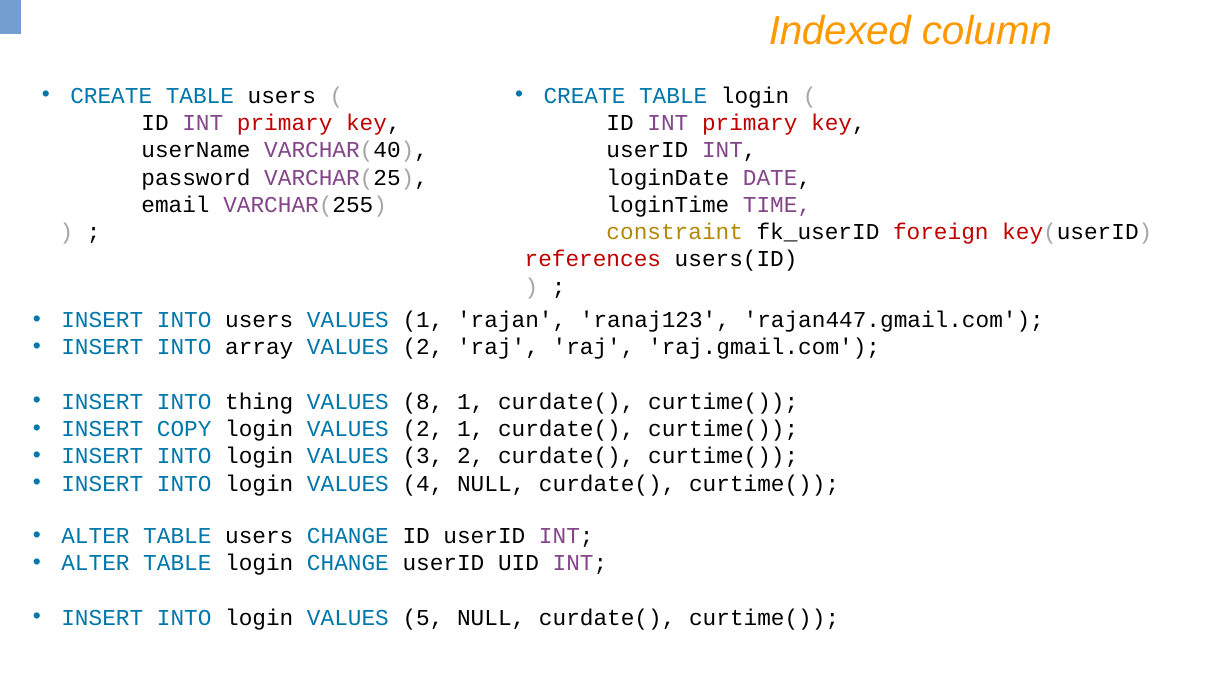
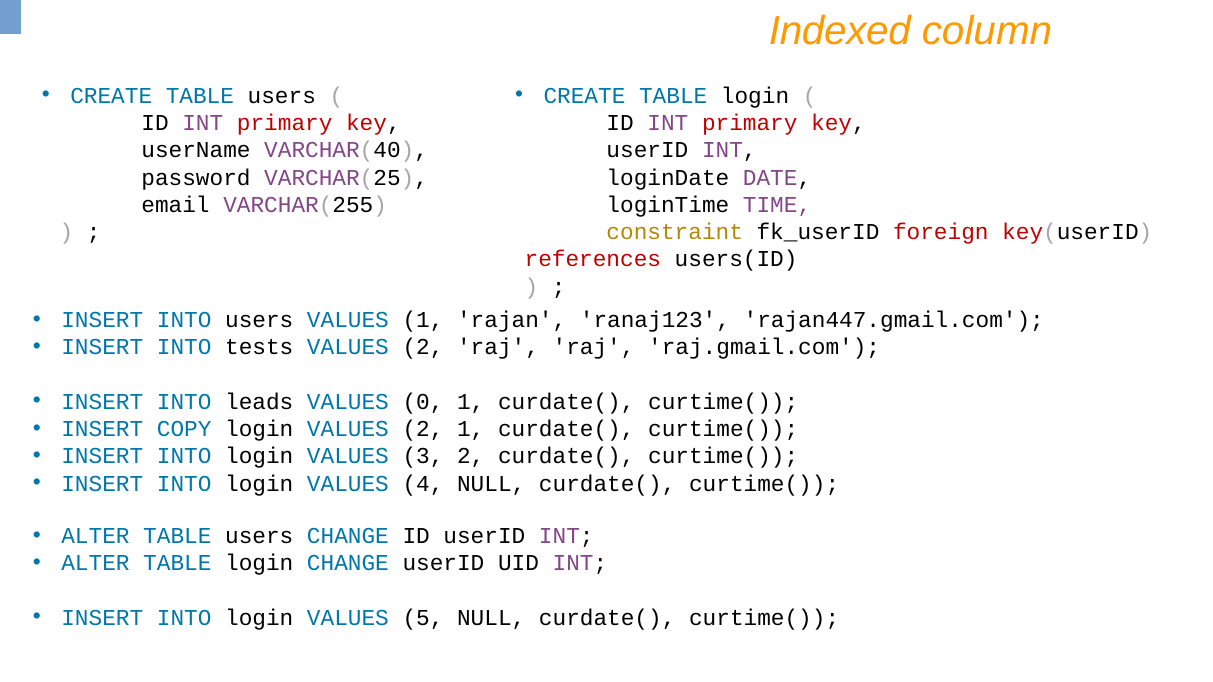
array: array -> tests
thing: thing -> leads
8: 8 -> 0
